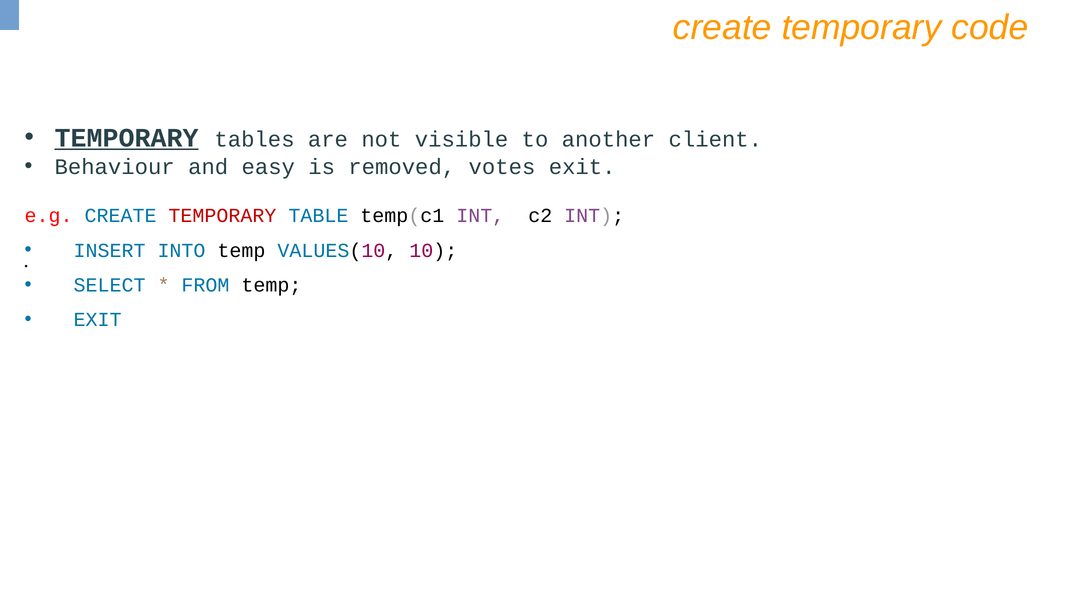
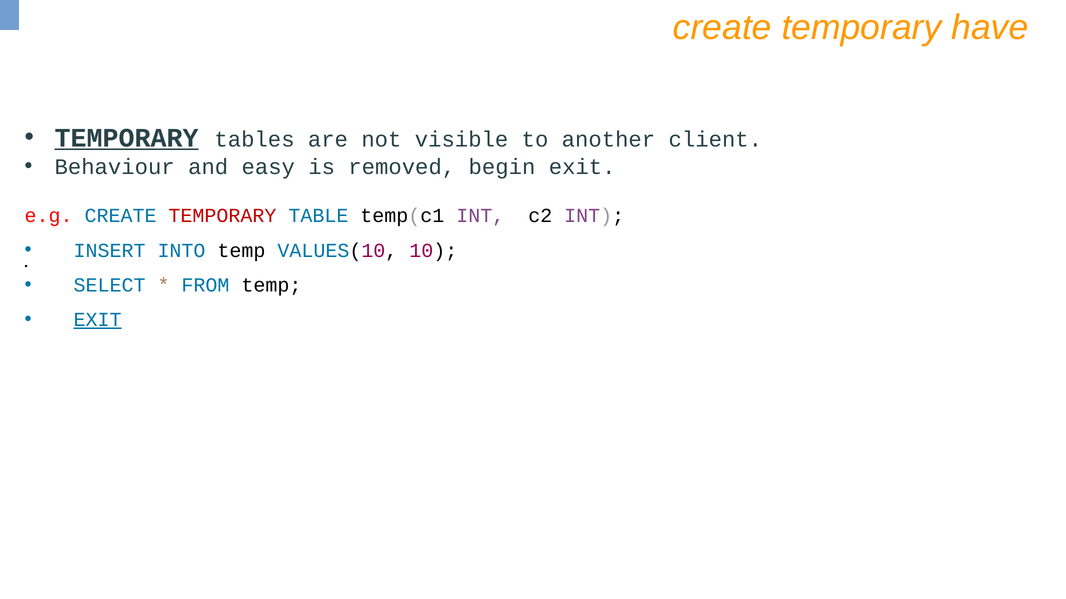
code: code -> have
votes: votes -> begin
EXIT at (98, 320) underline: none -> present
